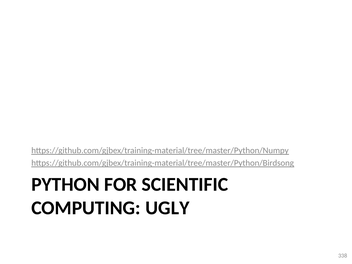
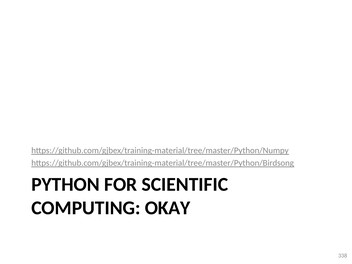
UGLY: UGLY -> OKAY
